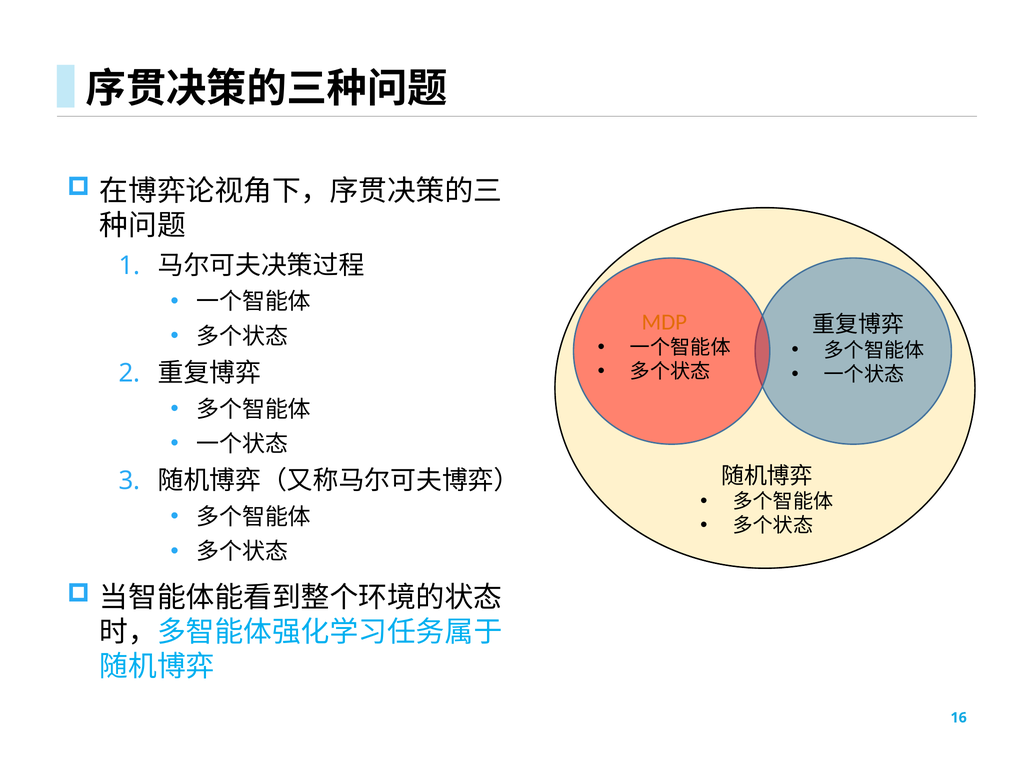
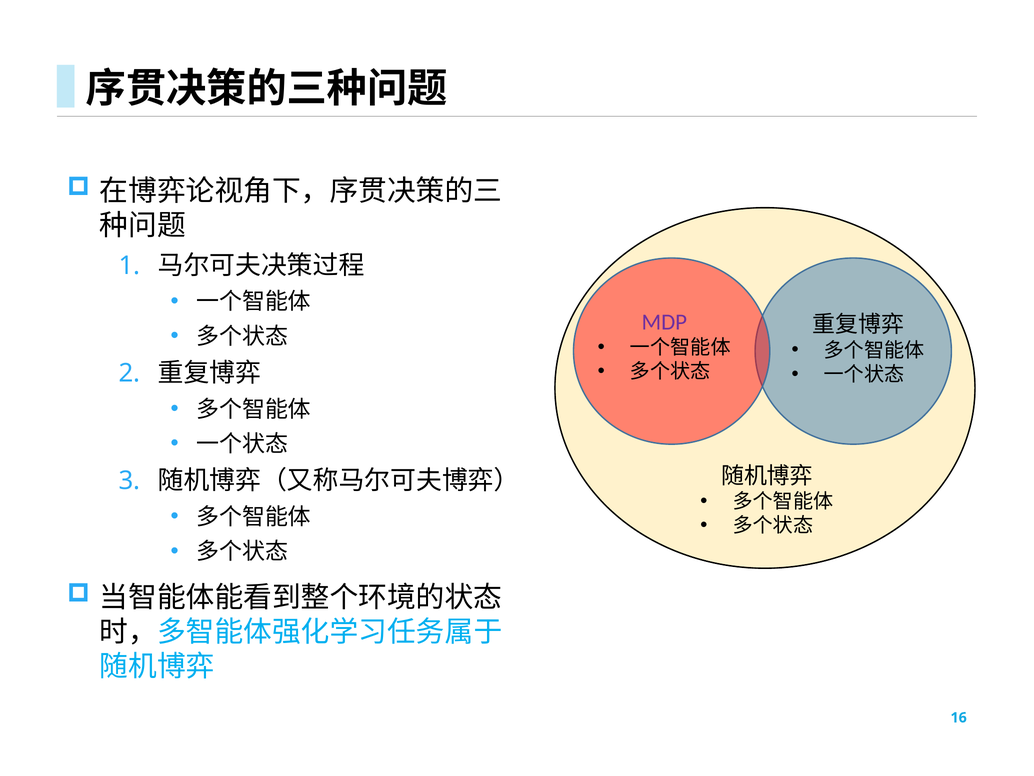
MDP colour: orange -> purple
